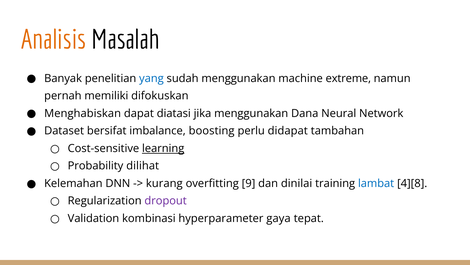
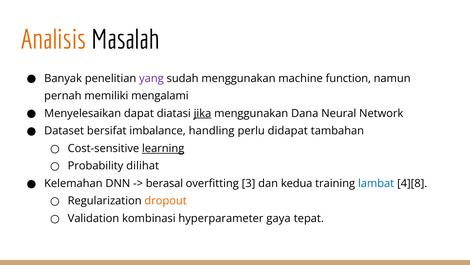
yang colour: blue -> purple
extreme: extreme -> function
difokuskan: difokuskan -> mengalami
Menghabiskan: Menghabiskan -> Menyelesaikan
jika underline: none -> present
boosting: boosting -> handling
kurang: kurang -> berasal
9: 9 -> 3
dinilai: dinilai -> kedua
dropout colour: purple -> orange
